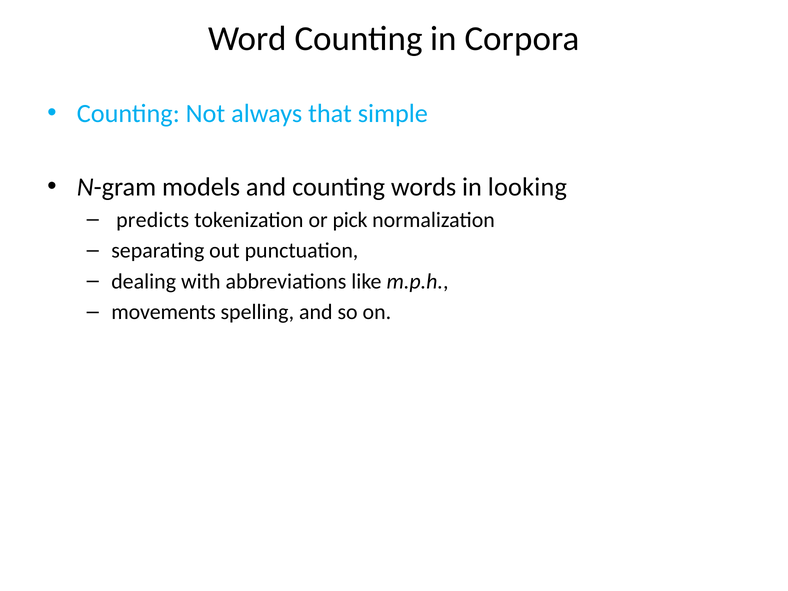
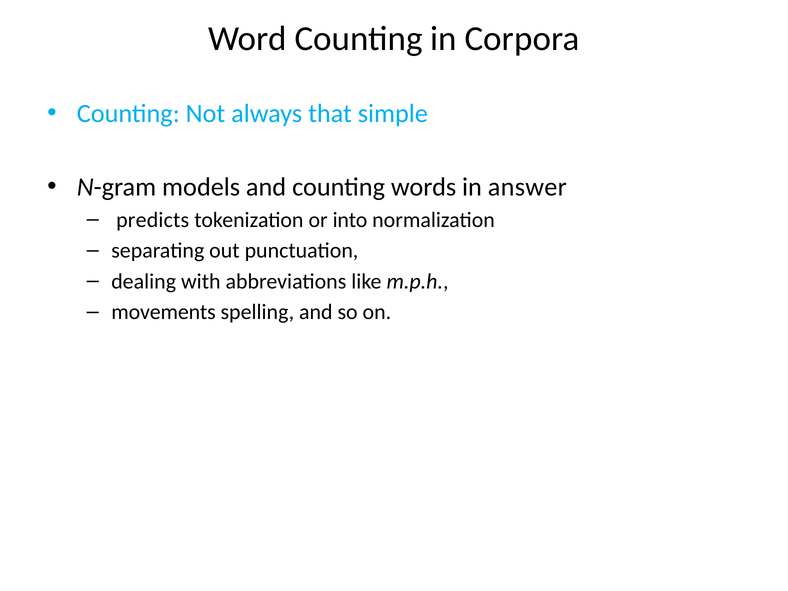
looking: looking -> answer
pick: pick -> into
